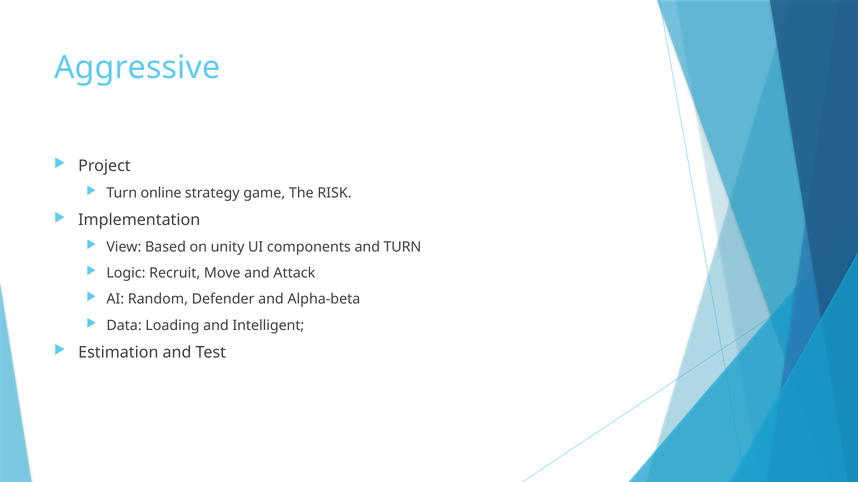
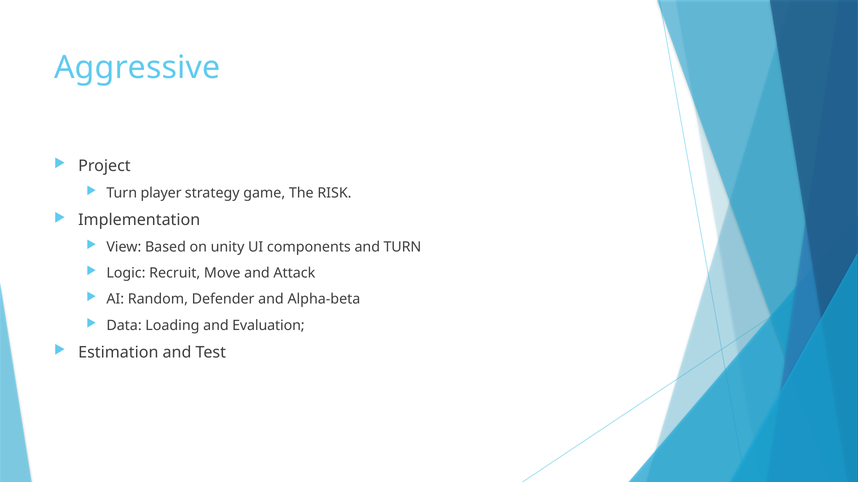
online: online -> player
Intelligent: Intelligent -> Evaluation
